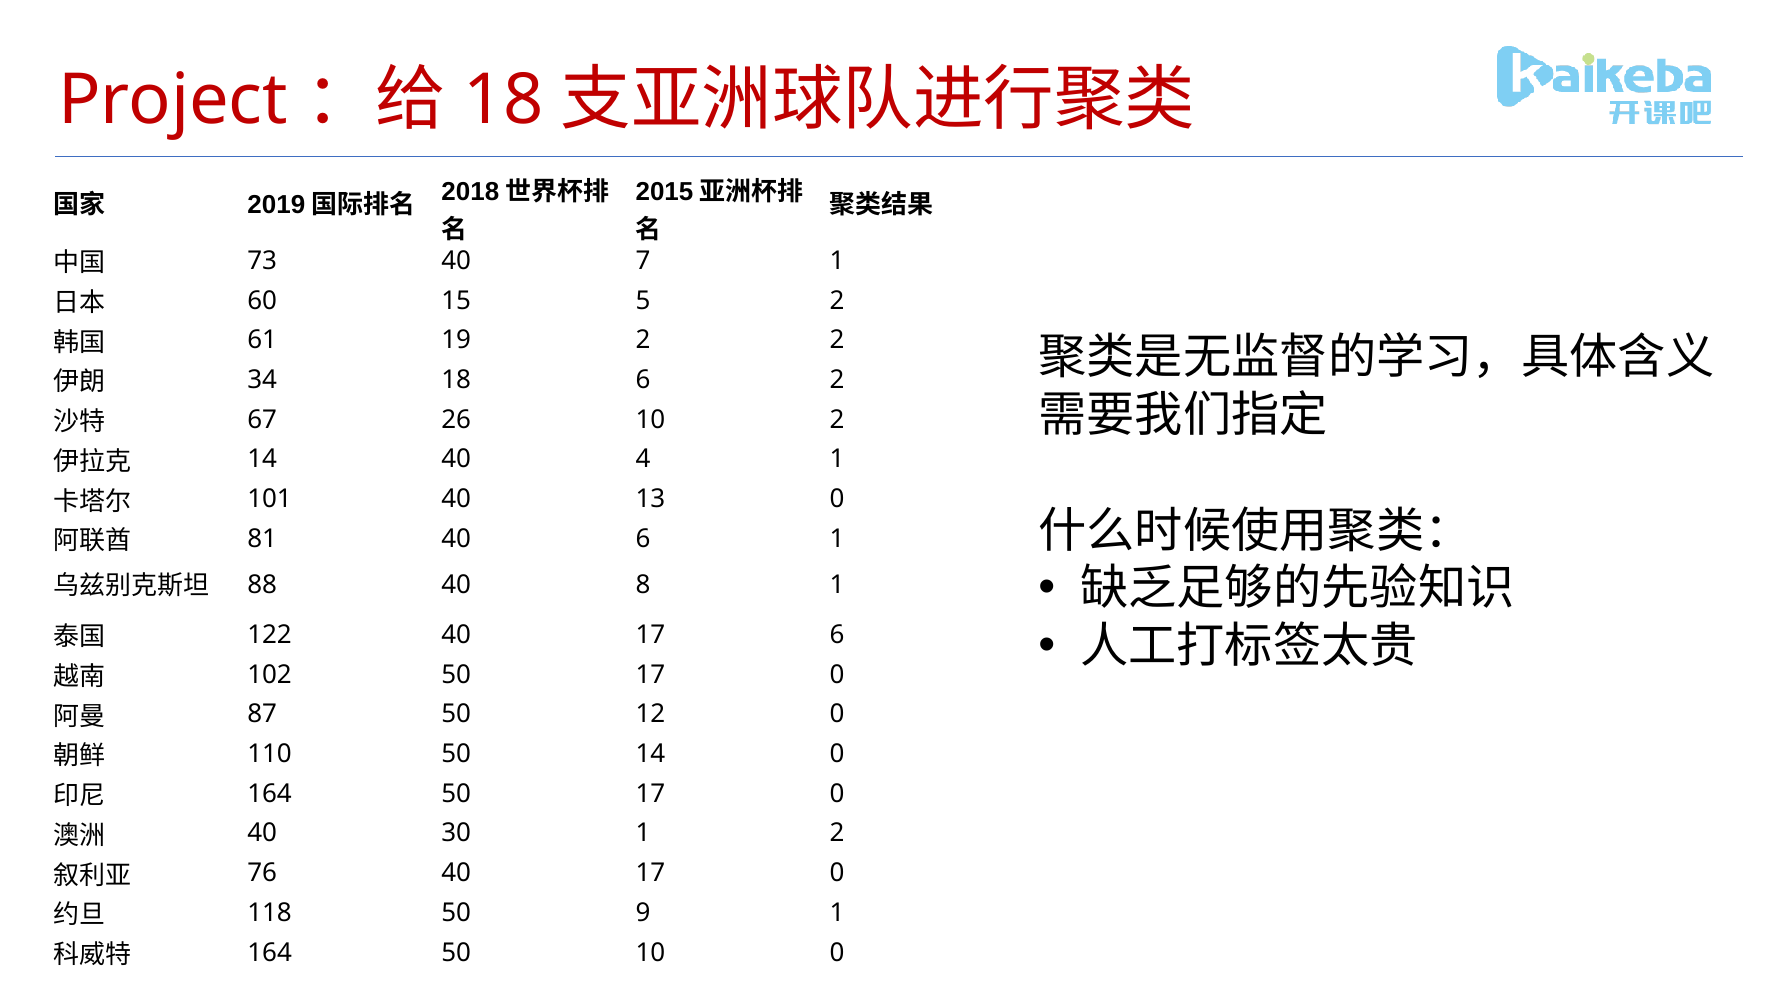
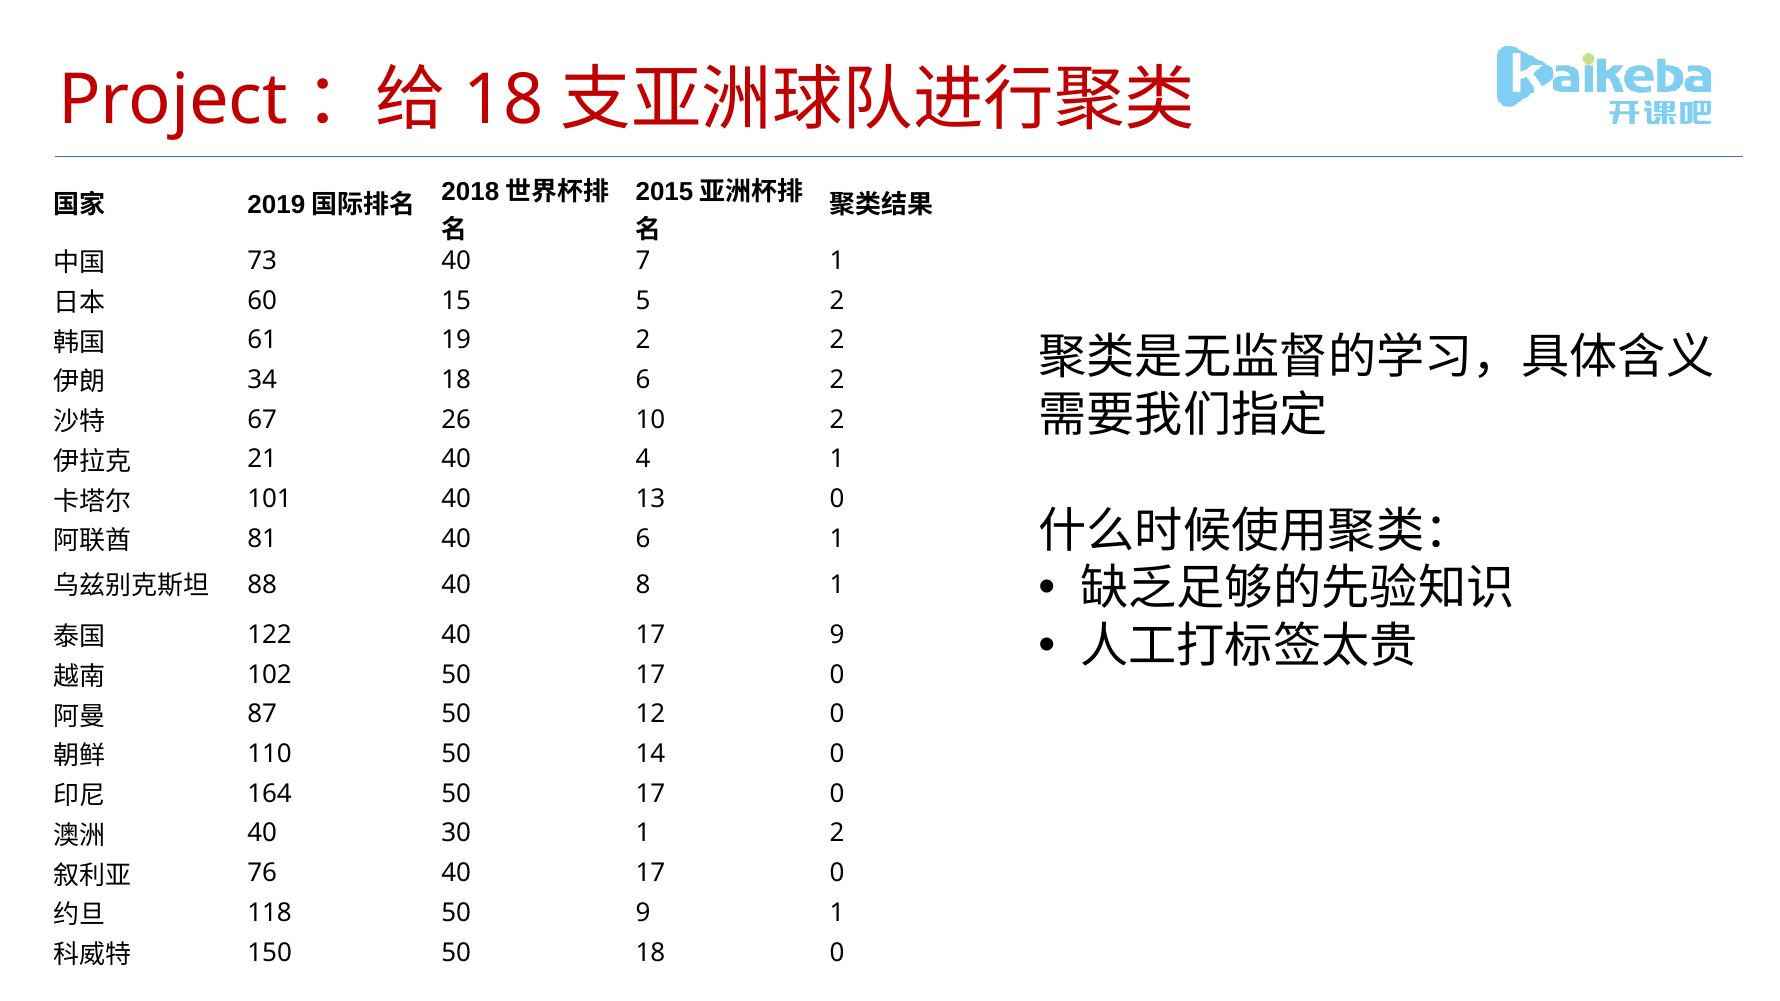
14 at (262, 459): 14 -> 21
17 6: 6 -> 9
164 at (270, 953): 164 -> 150
50 10: 10 -> 18
